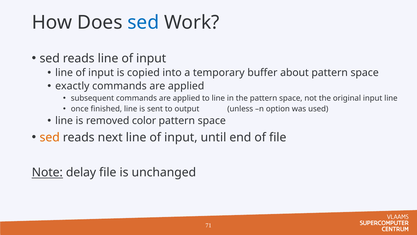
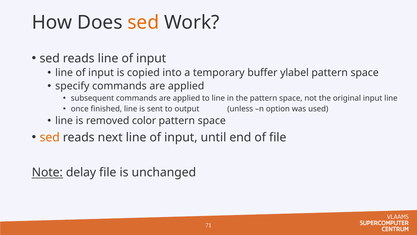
sed at (143, 23) colour: blue -> orange
about: about -> ylabel
exactly: exactly -> specify
